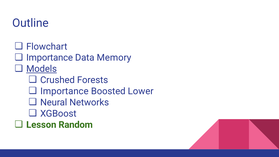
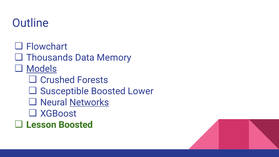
Importance at (50, 58): Importance -> Thousands
Importance at (64, 91): Importance -> Susceptible
Networks underline: none -> present
Lesson Random: Random -> Boosted
